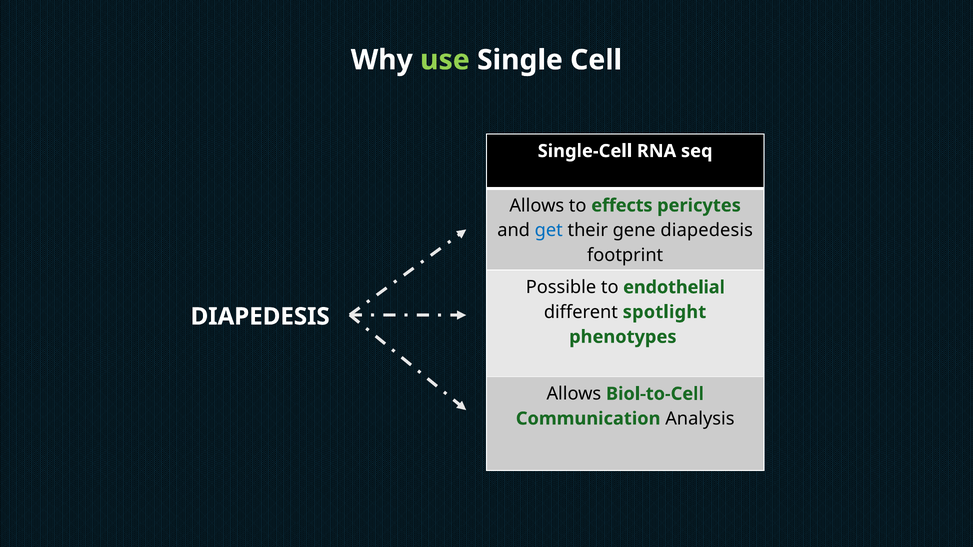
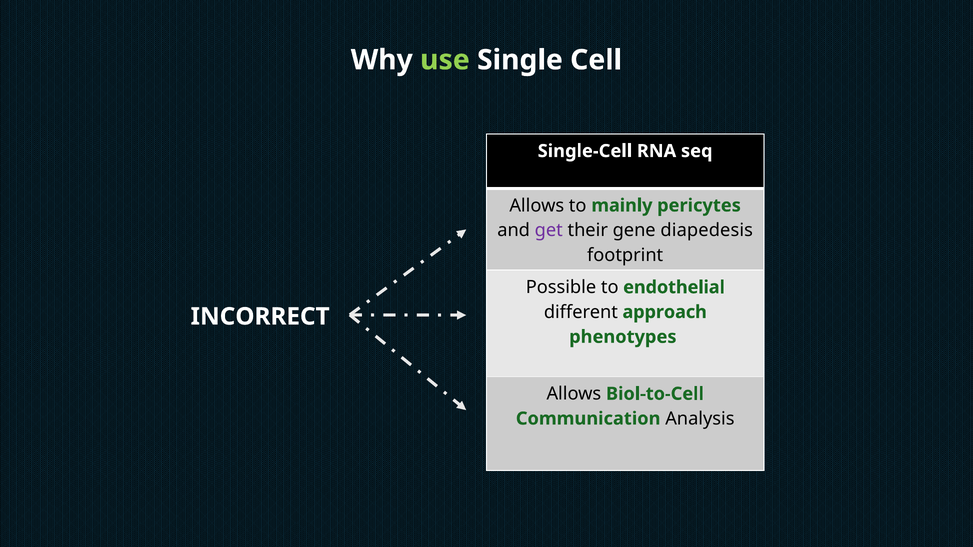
effects: effects -> mainly
get colour: blue -> purple
spotlight: spotlight -> approach
DIAPEDESIS at (260, 317): DIAPEDESIS -> INCORRECT
